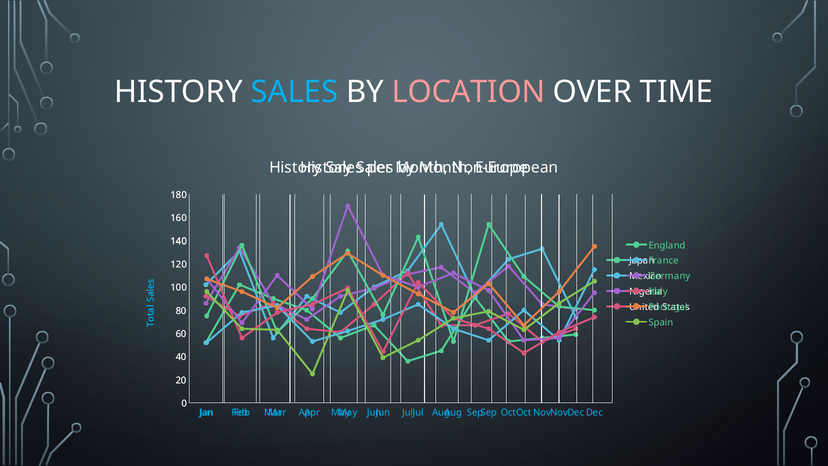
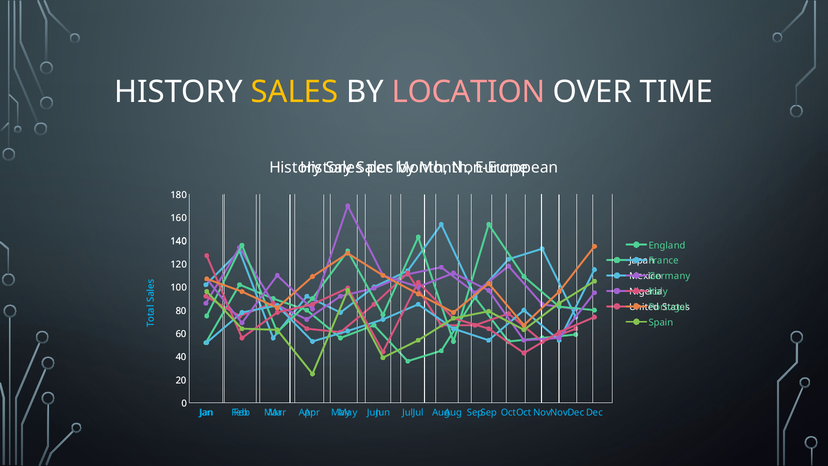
SALES at (294, 92) colour: light blue -> yellow
